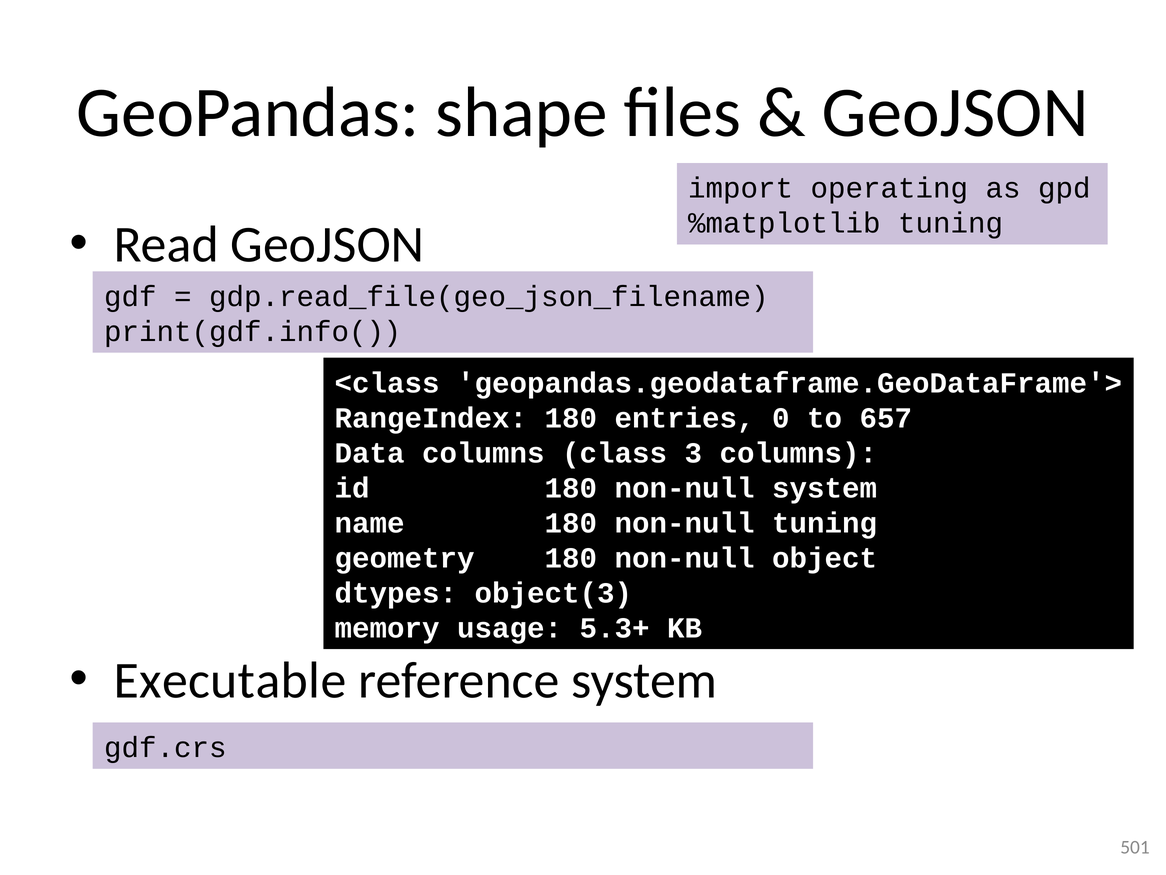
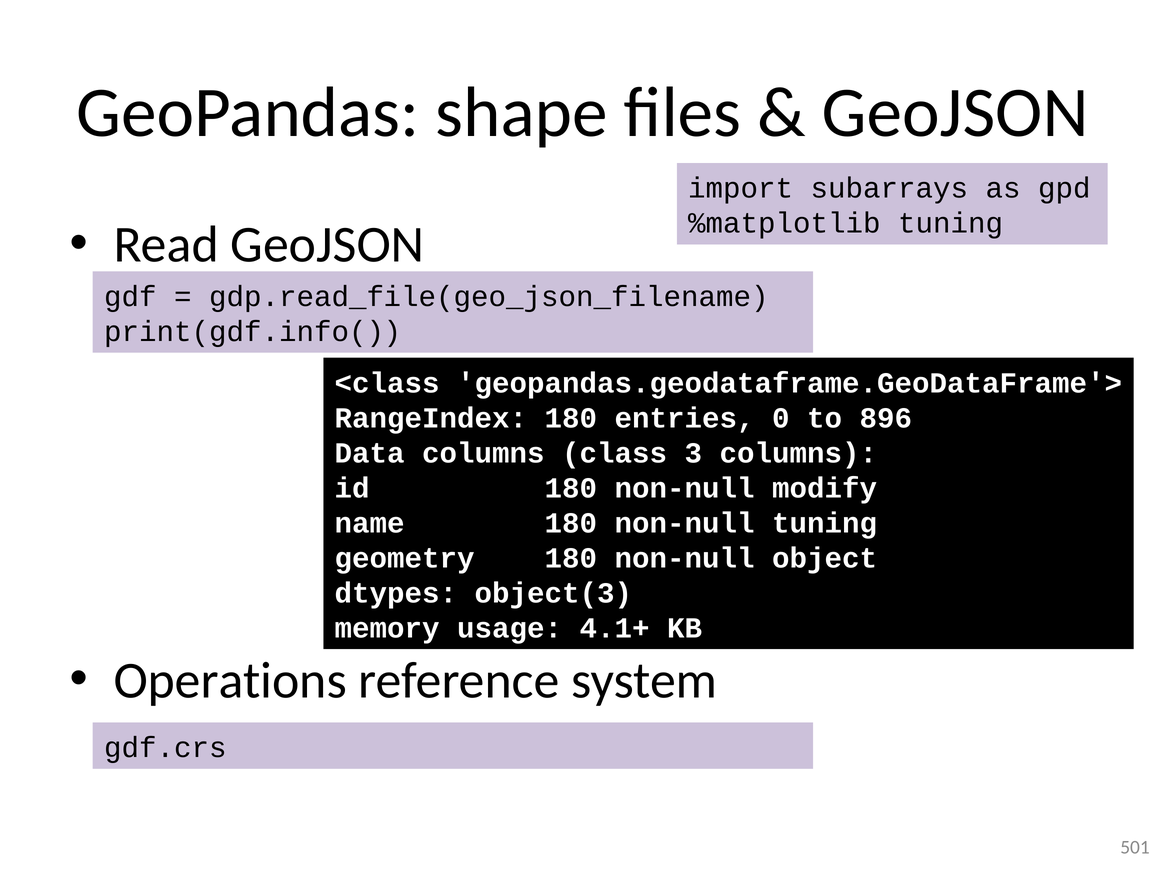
operating: operating -> subarrays
657: 657 -> 896
non-null system: system -> modify
5.3+: 5.3+ -> 4.1+
Executable: Executable -> Operations
